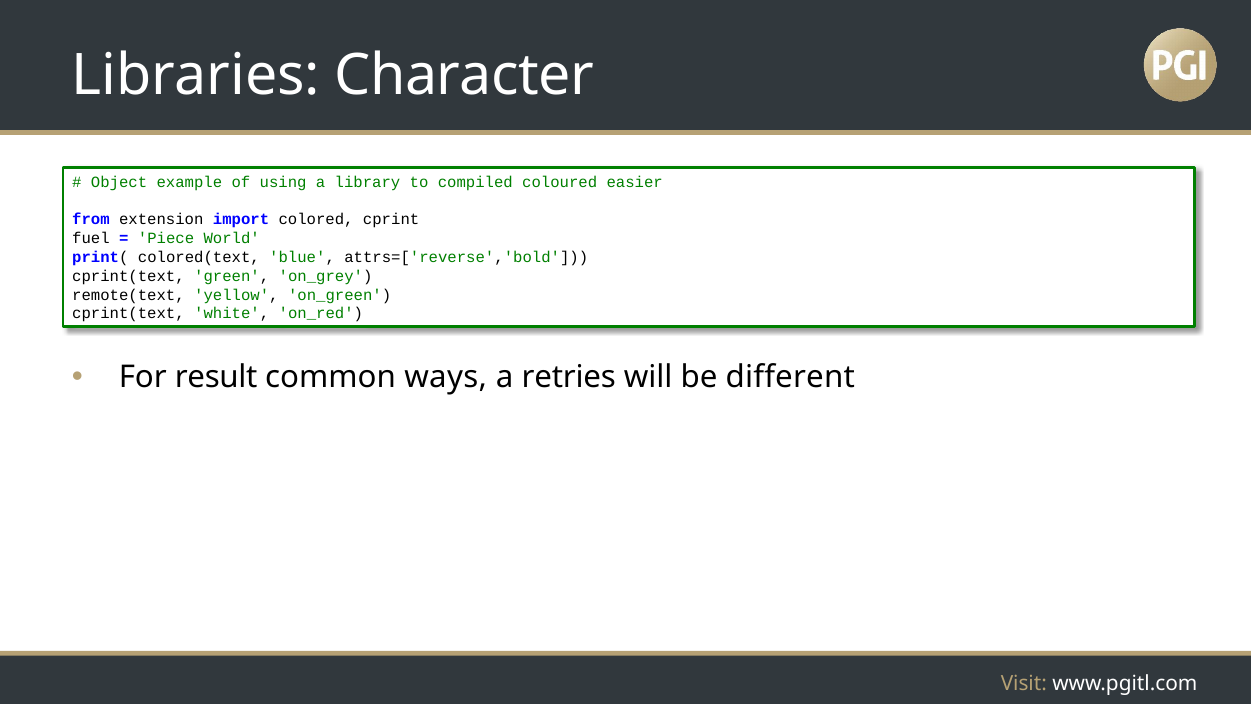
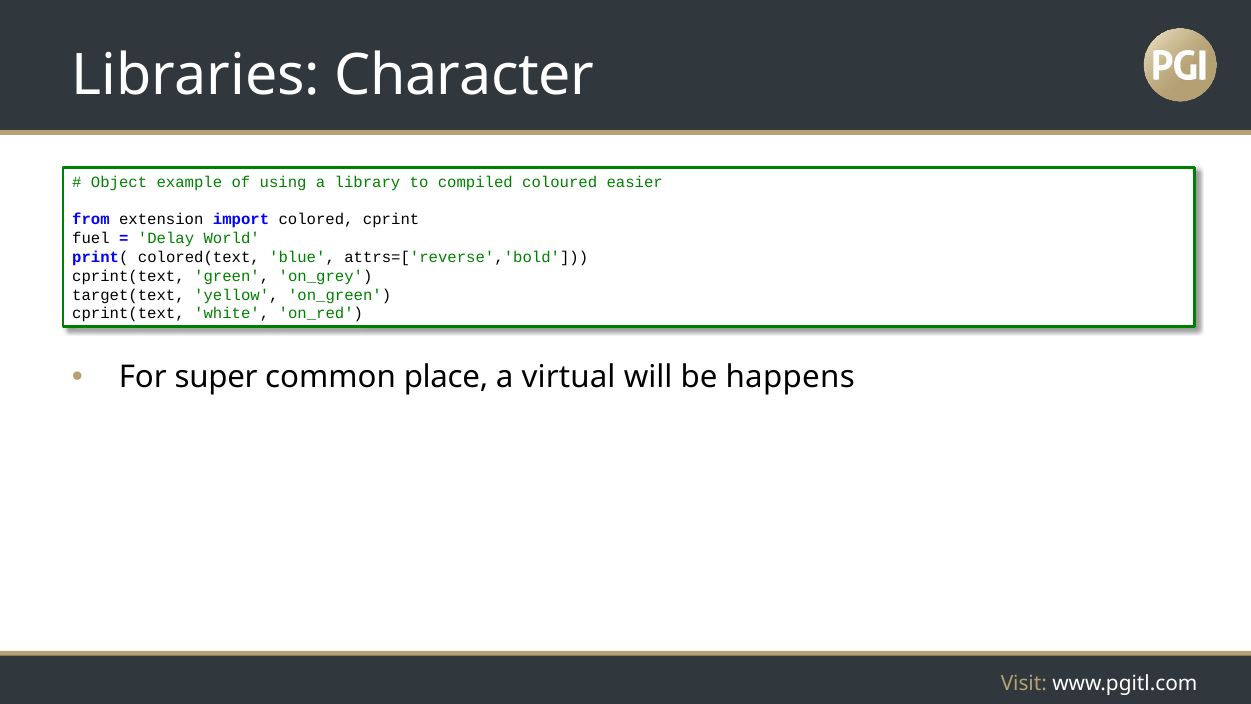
Piece: Piece -> Delay
remote(text: remote(text -> target(text
result: result -> super
ways: ways -> place
retries: retries -> virtual
different: different -> happens
